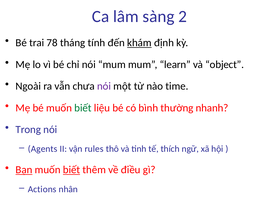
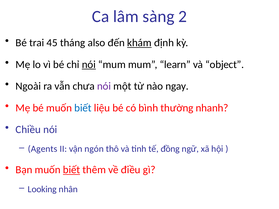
78: 78 -> 45
tính: tính -> also
nói at (89, 65) underline: none -> present
time: time -> ngay
biết at (83, 108) colour: green -> blue
Trong: Trong -> Chiều
rules: rules -> ngón
thích: thích -> đồng
Bạn underline: present -> none
Actions: Actions -> Looking
